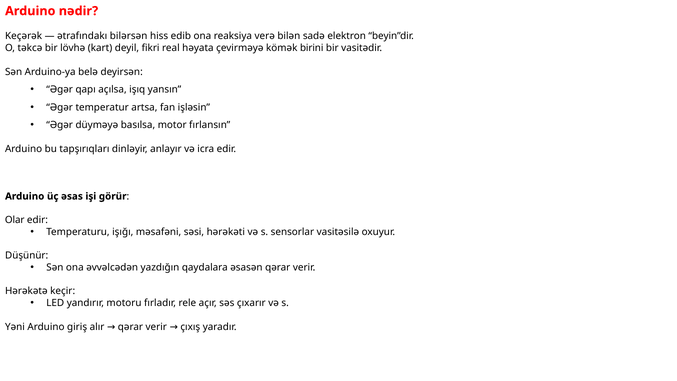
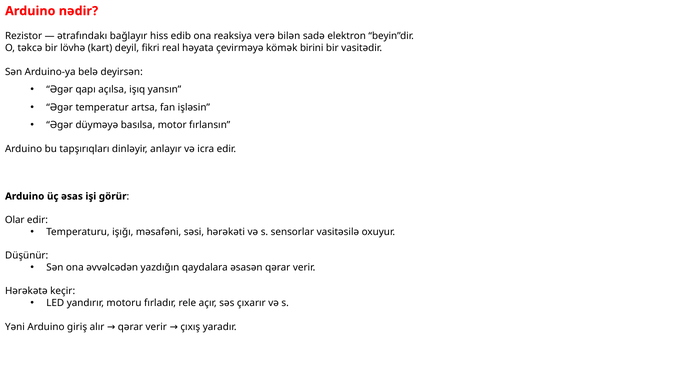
Keçərək: Keçərək -> Rezistor
bilərsən: bilərsən -> bağlayır
